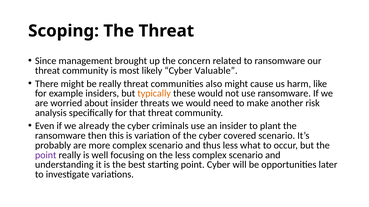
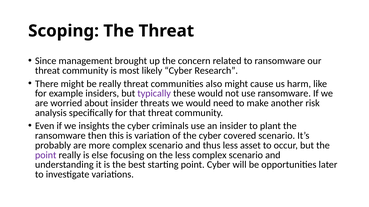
Valuable: Valuable -> Research
typically colour: orange -> purple
already: already -> insights
what: what -> asset
well: well -> else
